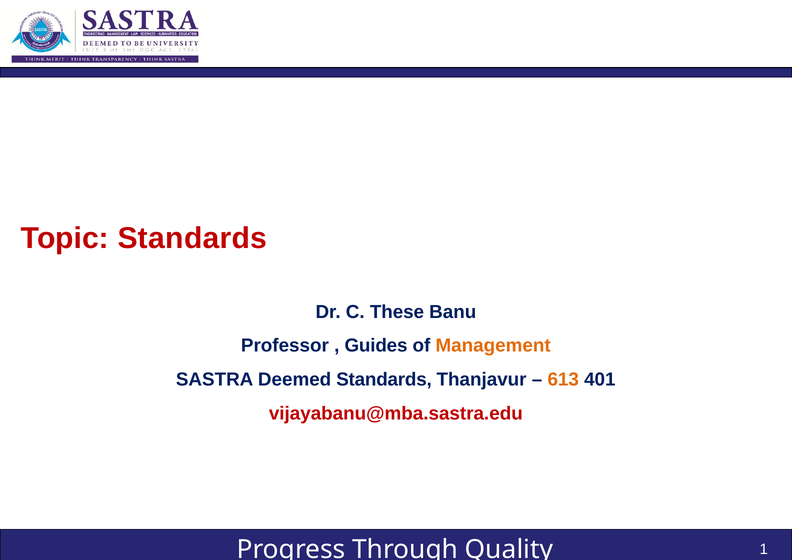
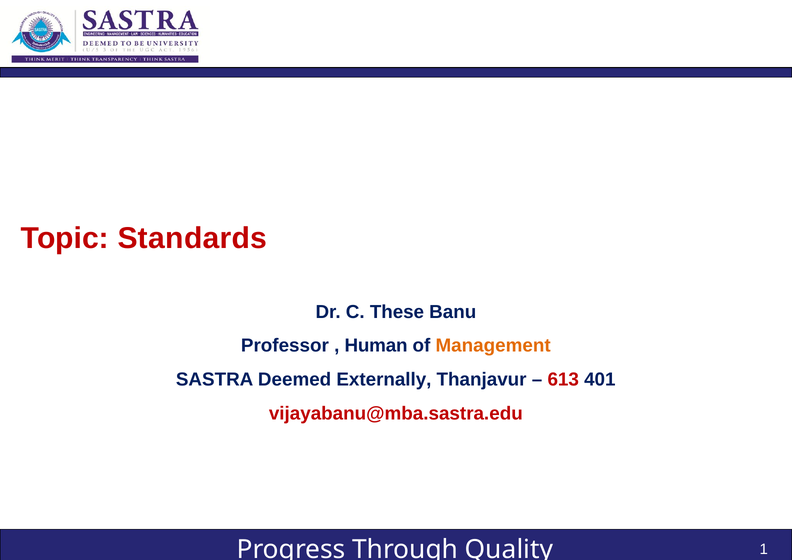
Guides: Guides -> Human
Deemed Standards: Standards -> Externally
613 colour: orange -> red
